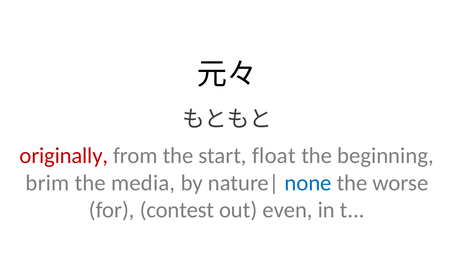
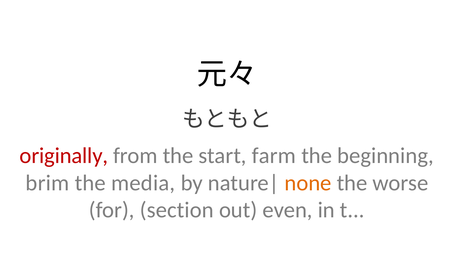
float: float -> farm
none colour: blue -> orange
contest: contest -> section
